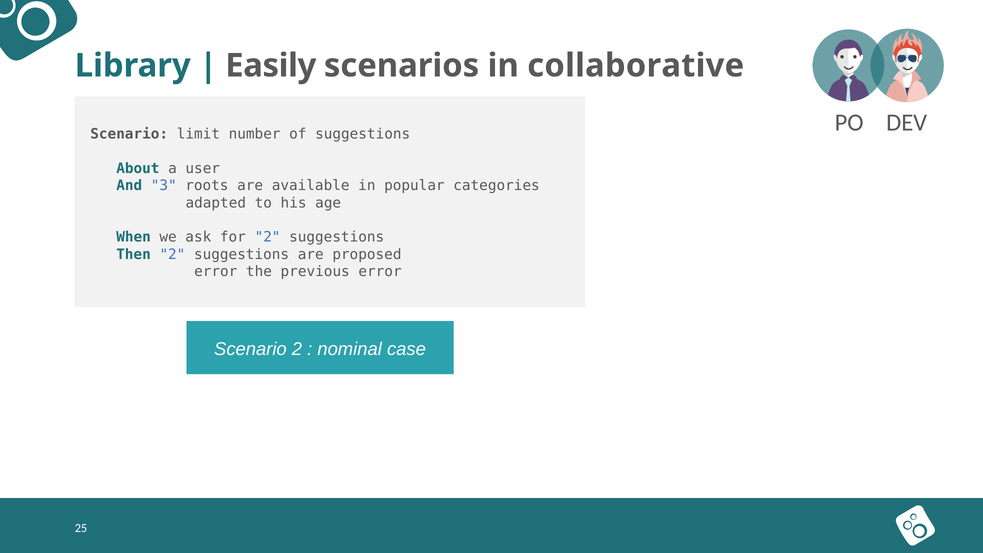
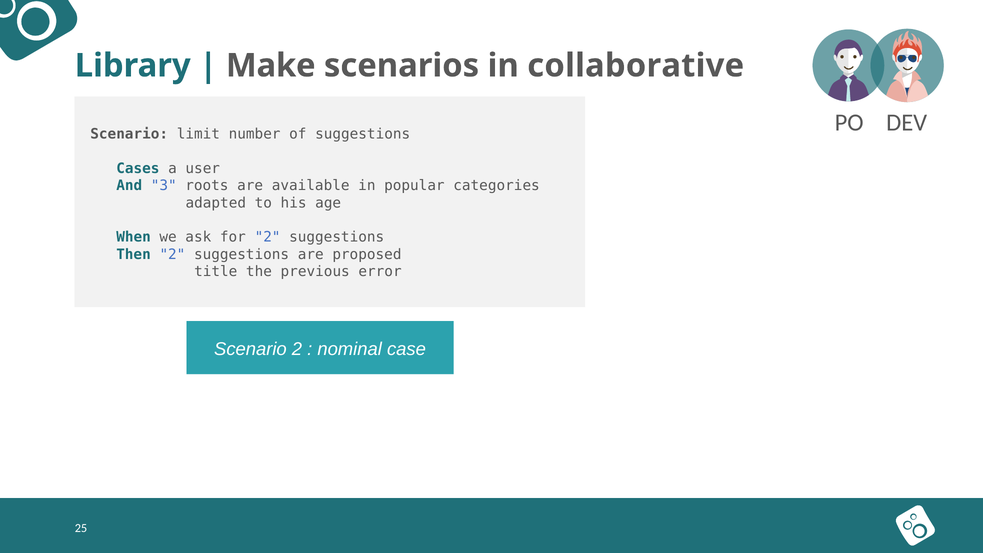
Easily: Easily -> Make
About: About -> Cases
error at (216, 272): error -> title
